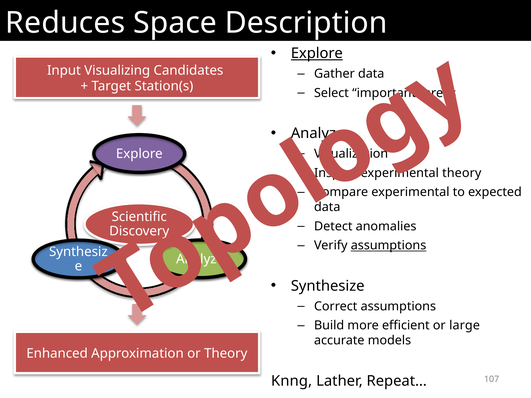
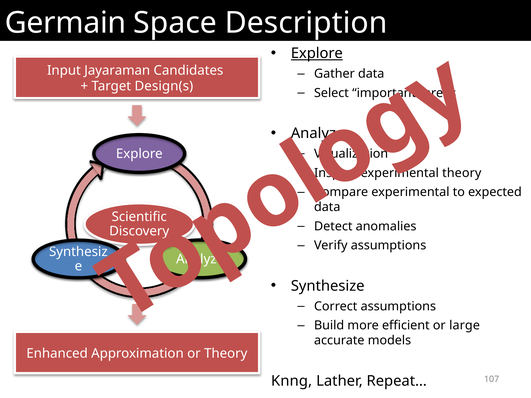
Reduces: Reduces -> Germain
Visualizing: Visualizing -> Jayaraman
Station(s: Station(s -> Design(s
assumptions at (389, 246) underline: present -> none
